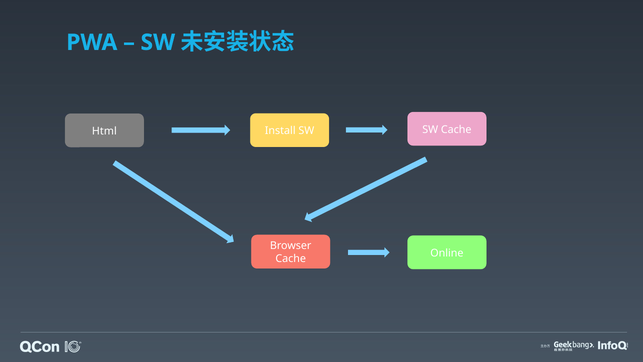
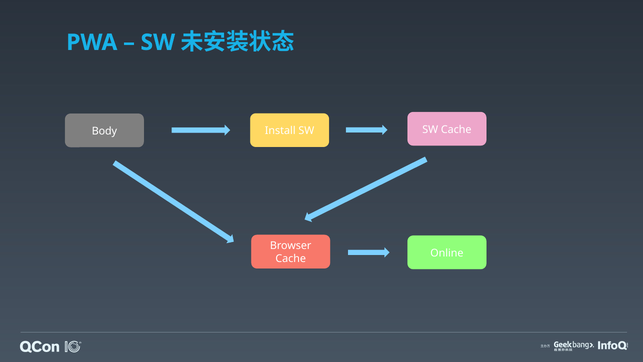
Html: Html -> Body
